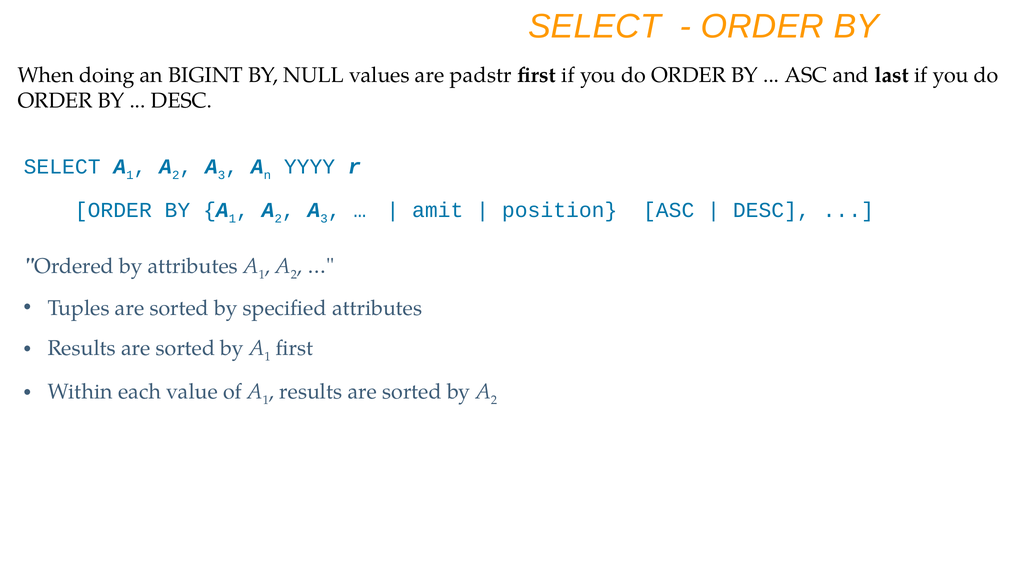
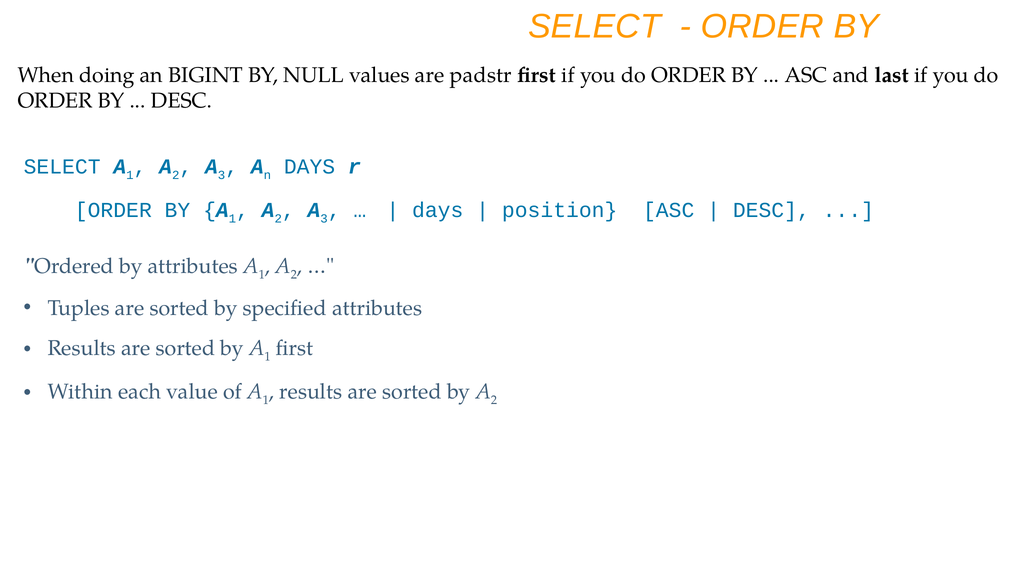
YYYY at (310, 167): YYYY -> DAYS
amit at (438, 210): amit -> days
